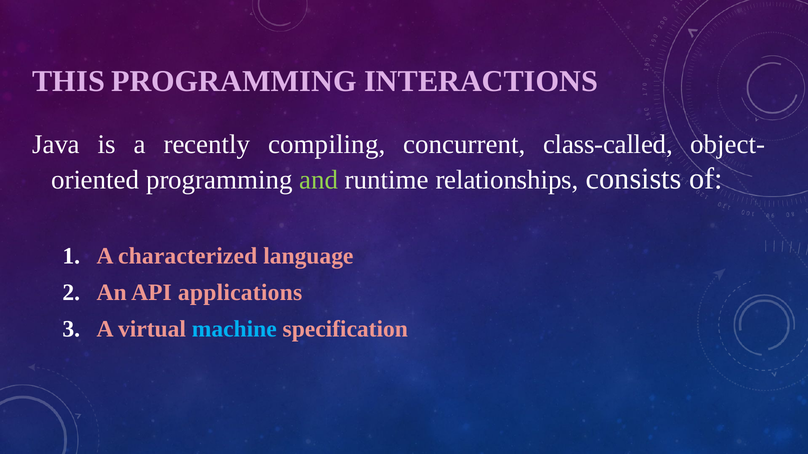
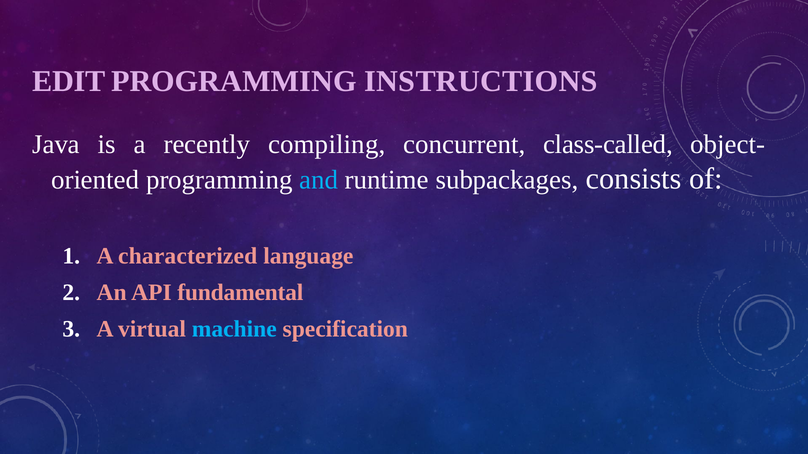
THIS: THIS -> EDIT
INTERACTIONS: INTERACTIONS -> INSTRUCTIONS
and colour: light green -> light blue
relationships: relationships -> subpackages
applications: applications -> fundamental
